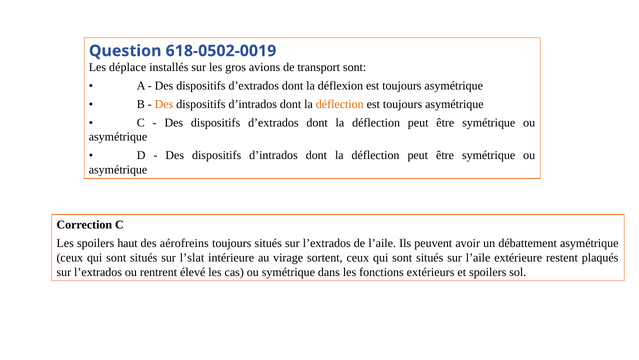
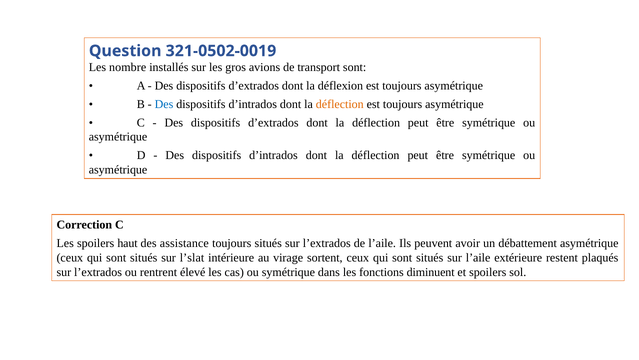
618-0502-0019: 618-0502-0019 -> 321-0502-0019
déplace: déplace -> nombre
Des at (164, 104) colour: orange -> blue
aérofreins: aérofreins -> assistance
extérieurs: extérieurs -> diminuent
